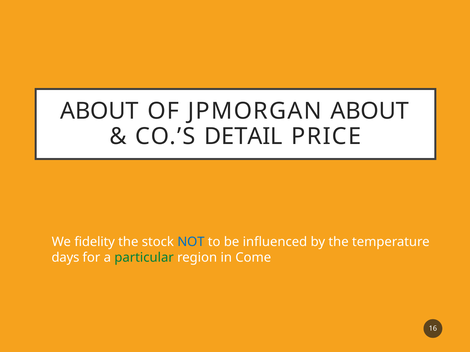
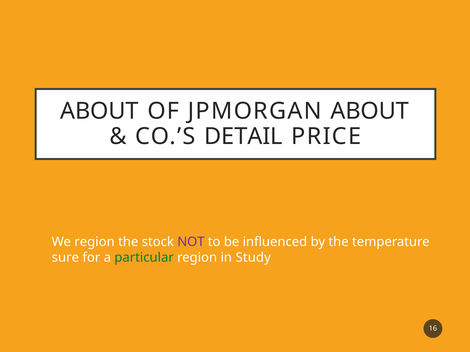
We fidelity: fidelity -> region
NOT colour: blue -> purple
days: days -> sure
Come: Come -> Study
